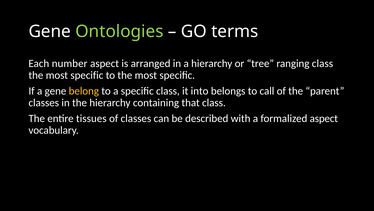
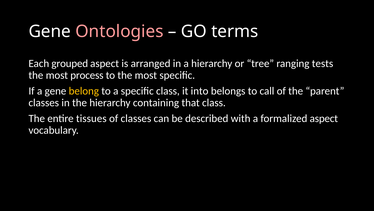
Ontologies colour: light green -> pink
number: number -> grouped
ranging class: class -> tests
specific at (87, 75): specific -> process
